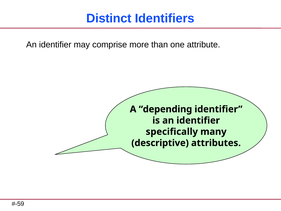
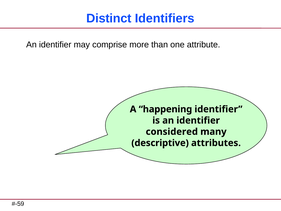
depending: depending -> happening
specifically: specifically -> considered
